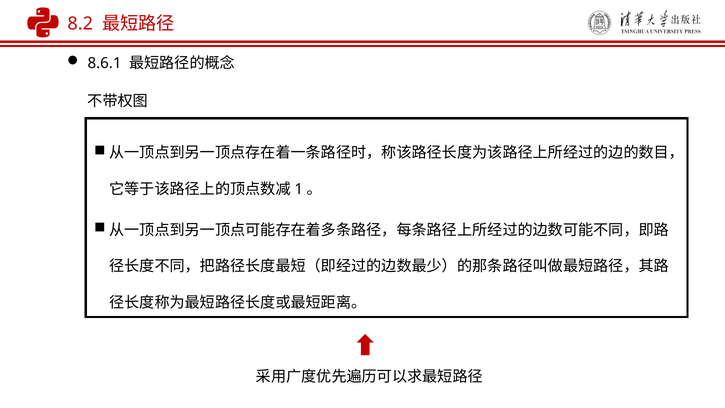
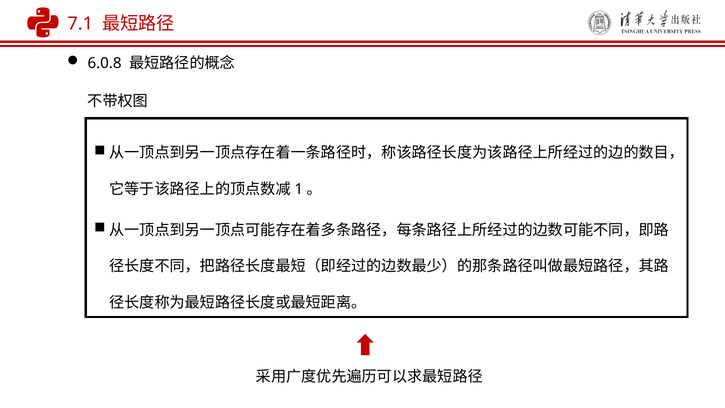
8.2: 8.2 -> 7.1
8.6.1: 8.6.1 -> 6.0.8
